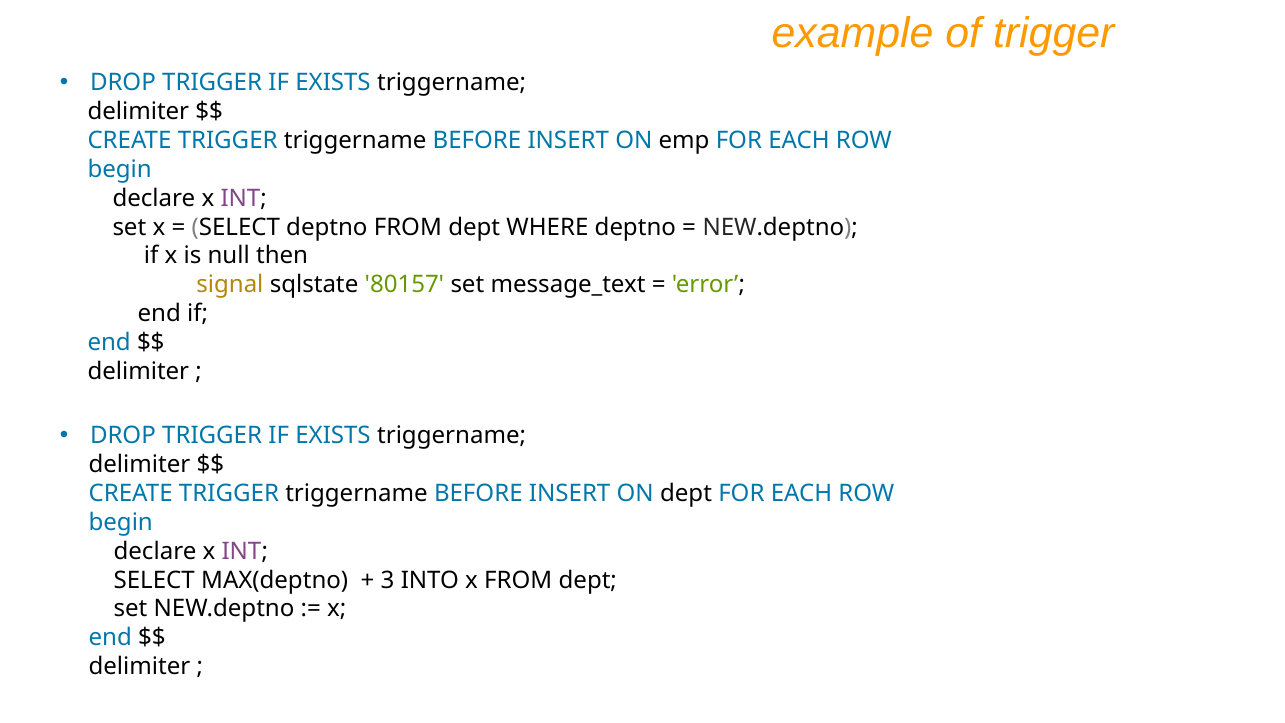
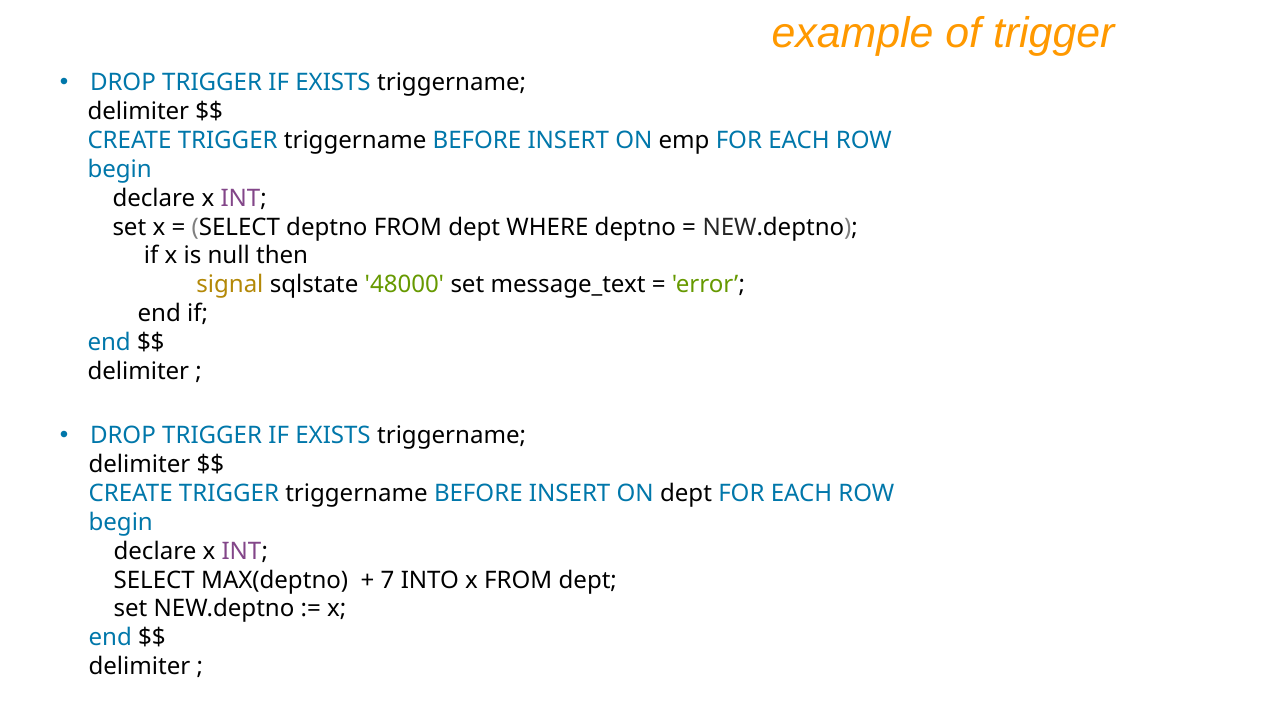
80157: 80157 -> 48000
3: 3 -> 7
